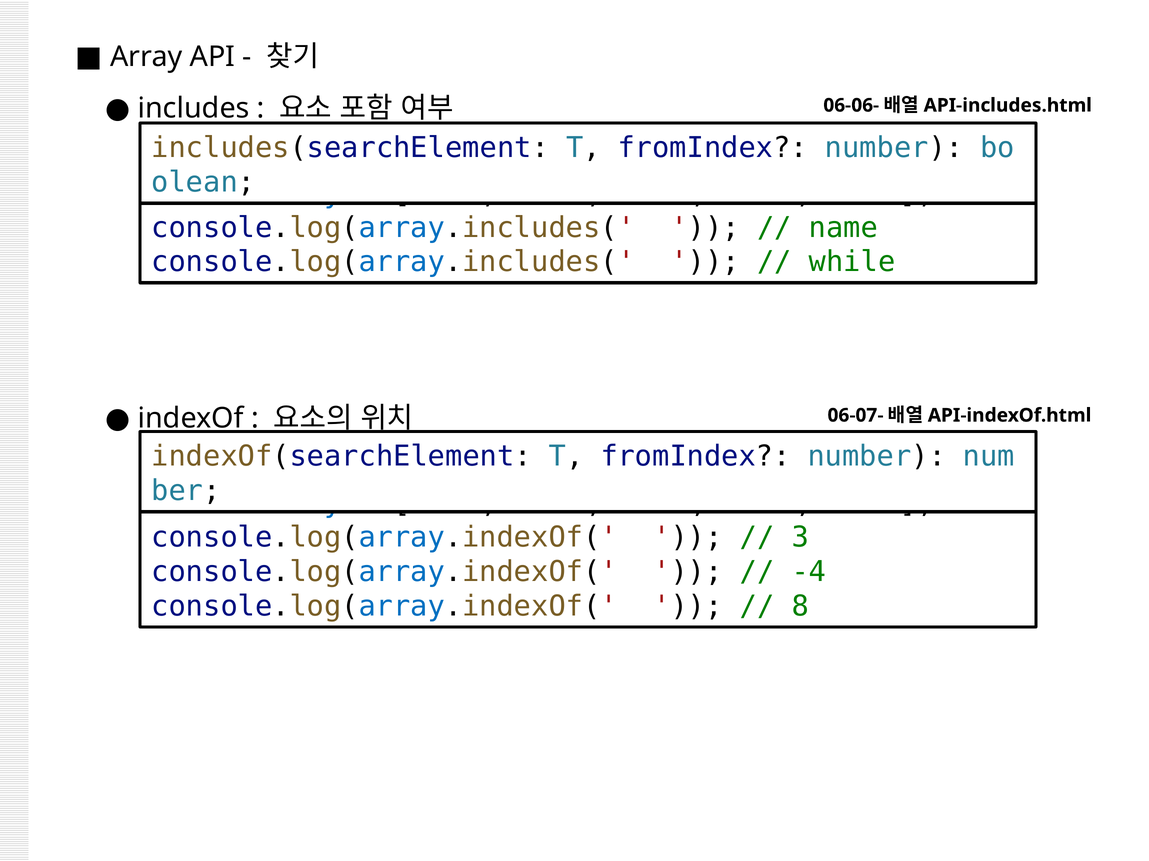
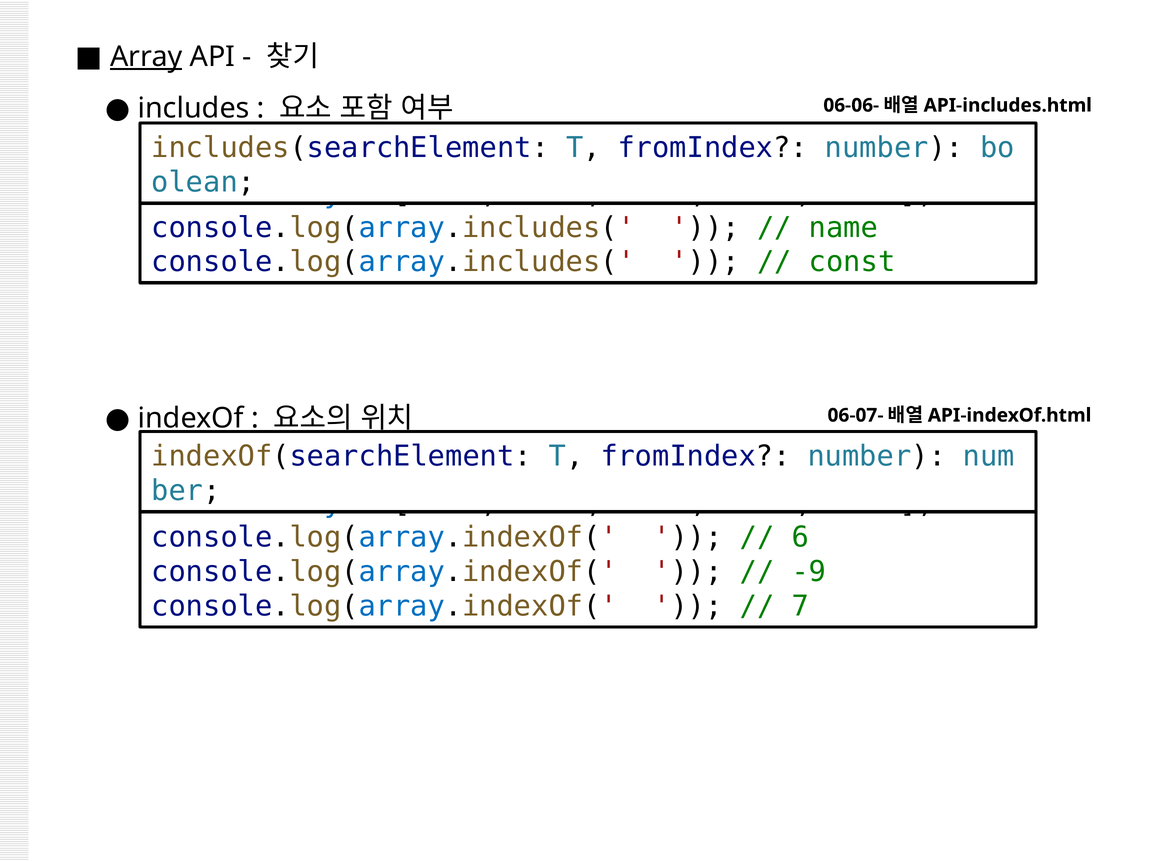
Array at (146, 57) underline: none -> present
while at (852, 262): while -> const
3: 3 -> 6
-4: -4 -> -9
8: 8 -> 7
